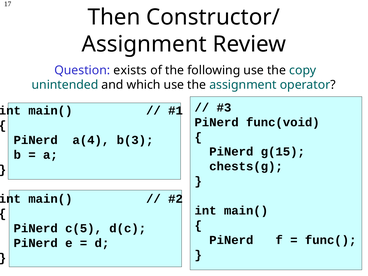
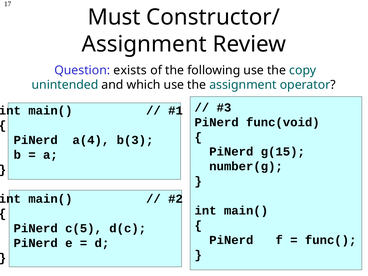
Then: Then -> Must
chests(g: chests(g -> number(g
